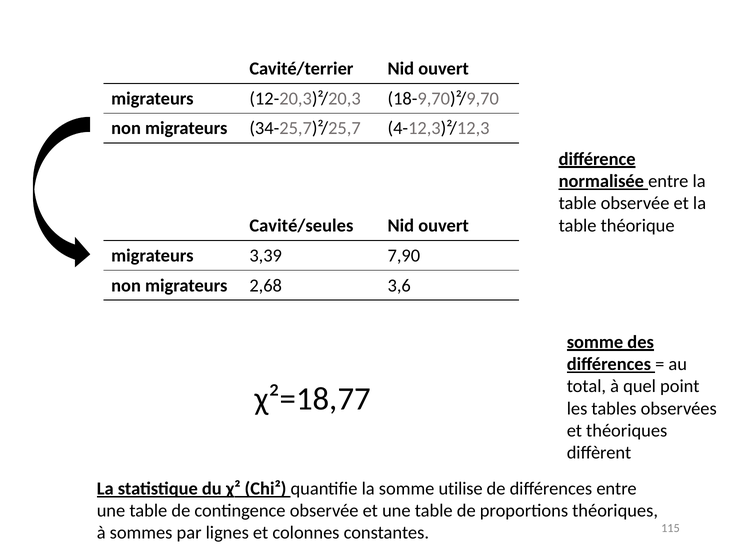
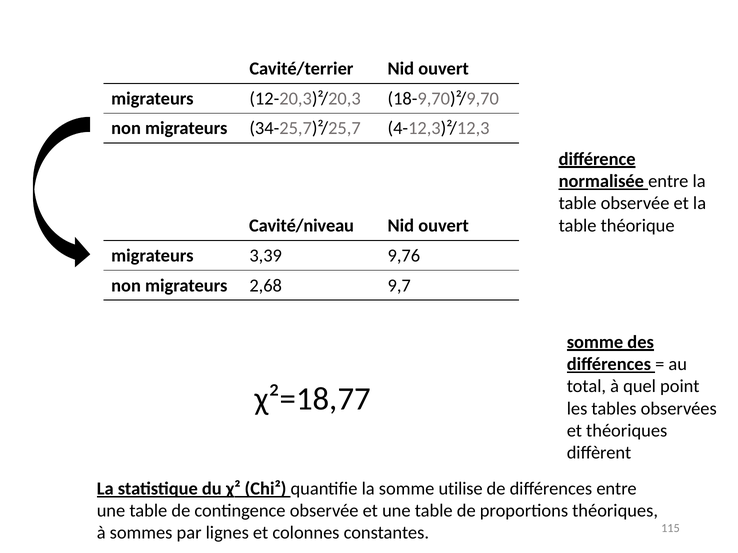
Cavité/seules: Cavité/seules -> Cavité/niveau
7,90: 7,90 -> 9,76
3,6: 3,6 -> 9,7
